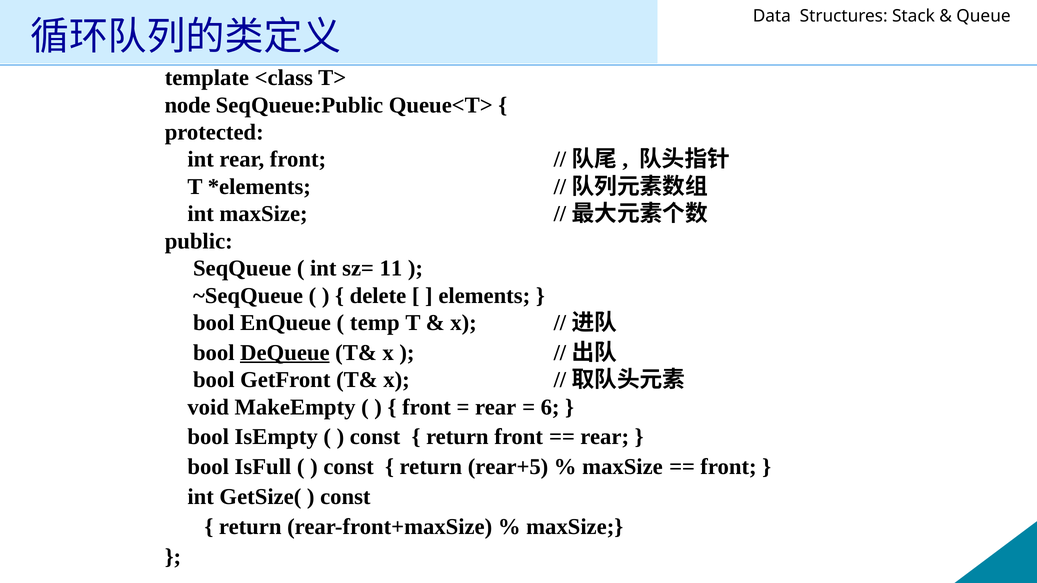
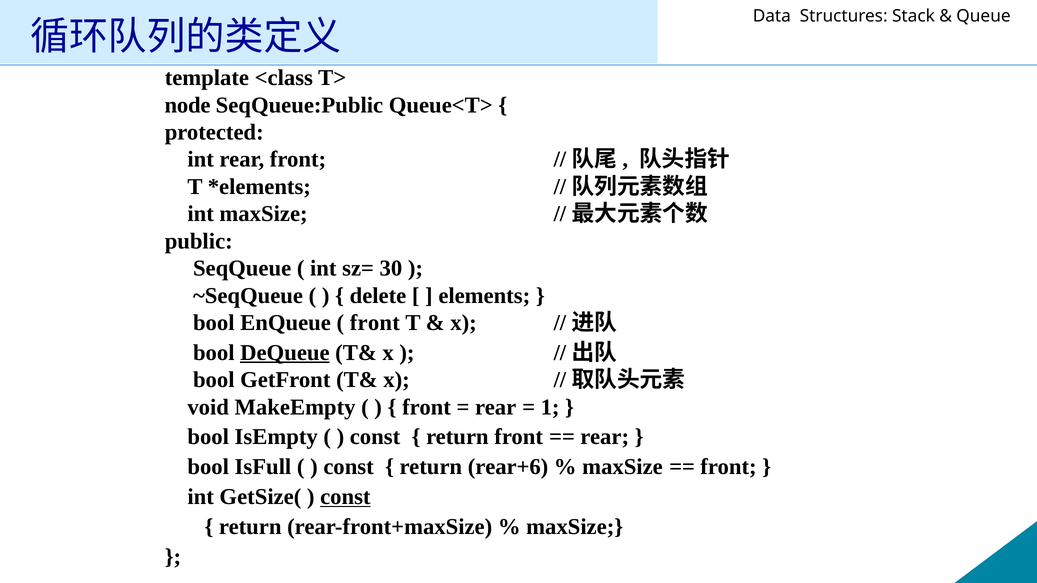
11: 11 -> 30
temp at (375, 323): temp -> front
6: 6 -> 1
rear+5: rear+5 -> rear+6
const at (345, 497) underline: none -> present
